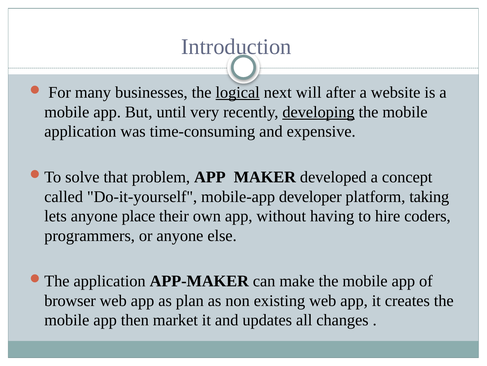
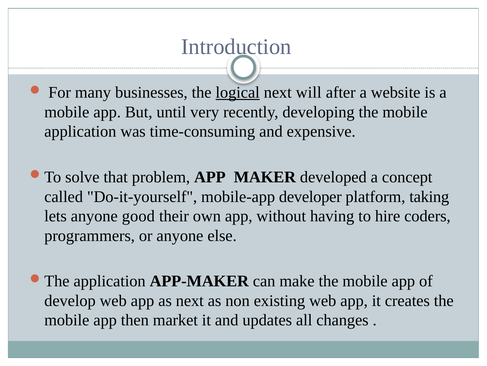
developing underline: present -> none
place: place -> good
browser: browser -> develop
as plan: plan -> next
